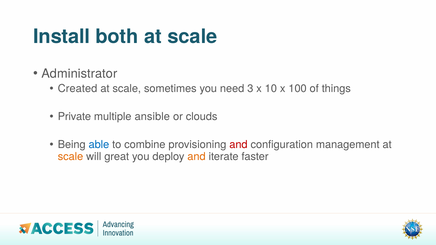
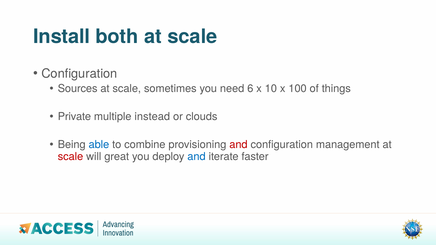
Administrator at (79, 74): Administrator -> Configuration
Created: Created -> Sources
3: 3 -> 6
ansible: ansible -> instead
scale at (70, 157) colour: orange -> red
and at (197, 157) colour: orange -> blue
